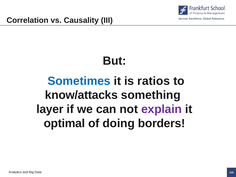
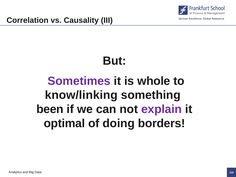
Sometimes colour: blue -> purple
ratios: ratios -> whole
know/attacks: know/attacks -> know/linking
layer: layer -> been
